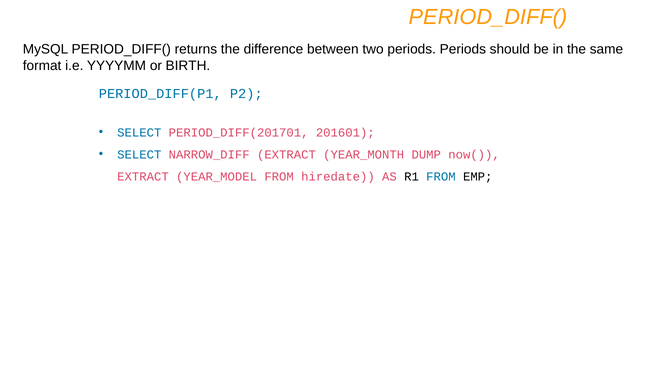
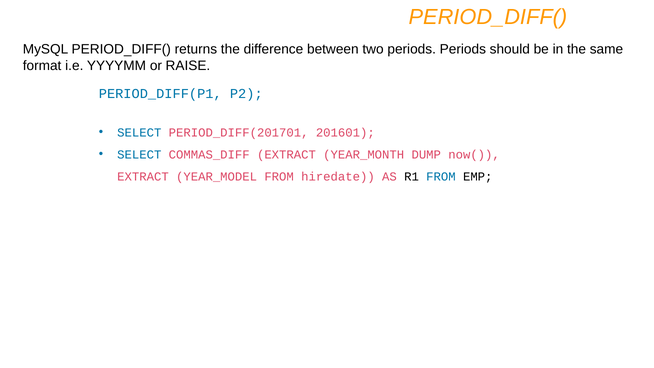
BIRTH: BIRTH -> RAISE
NARROW_DIFF: NARROW_DIFF -> COMMAS_DIFF
